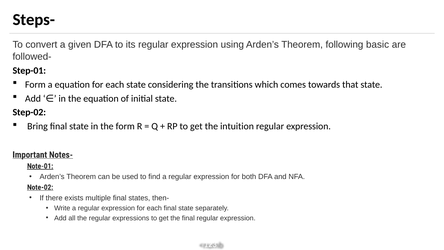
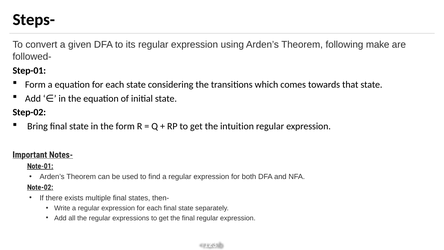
basic: basic -> make
